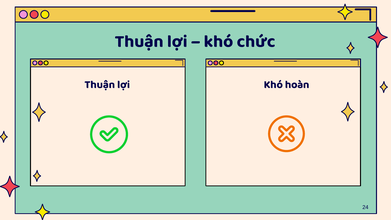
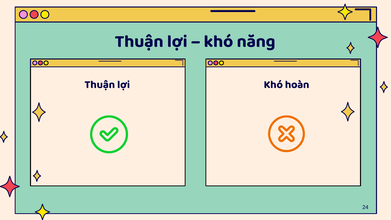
chức: chức -> năng
